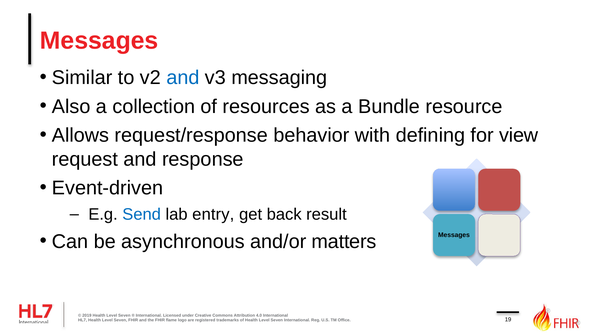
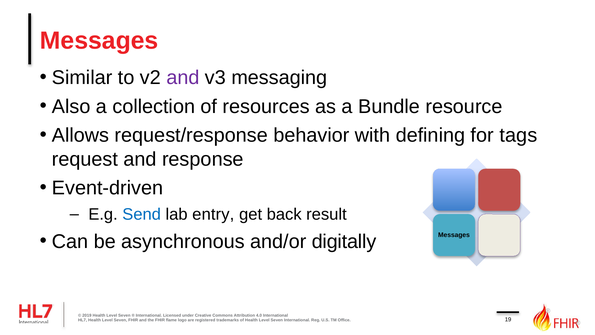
and at (183, 78) colour: blue -> purple
view: view -> tags
matters: matters -> digitally
